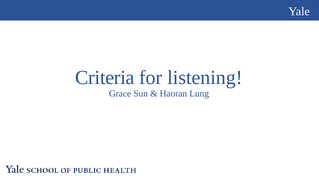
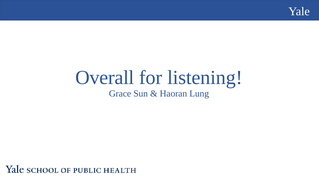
Criteria: Criteria -> Overall
